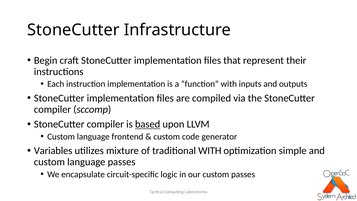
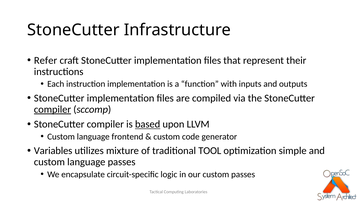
Begin: Begin -> Refer
compiler at (52, 109) underline: none -> present
traditional WITH: WITH -> TOOL
